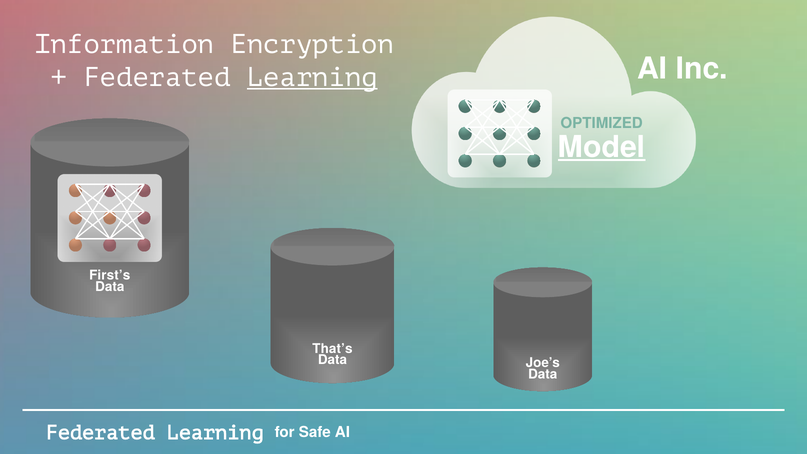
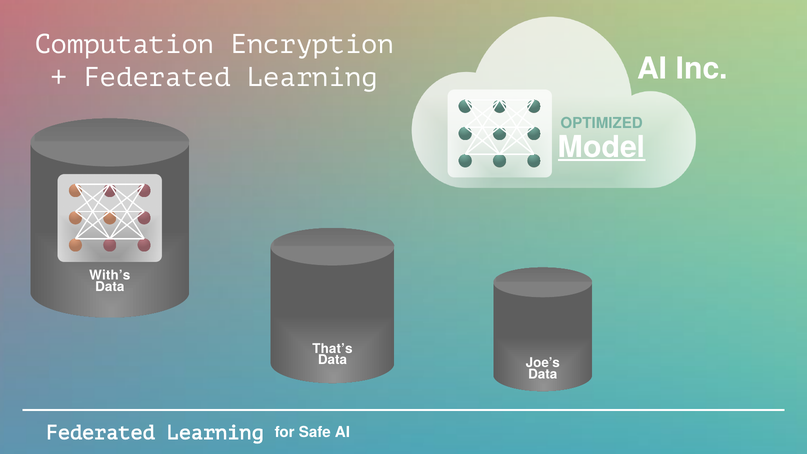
Information: Information -> Computation
Learning at (312, 77) underline: present -> none
First’s: First’s -> With’s
